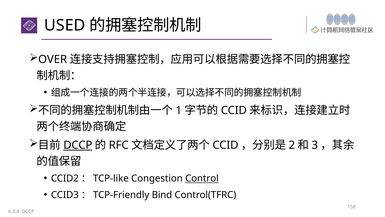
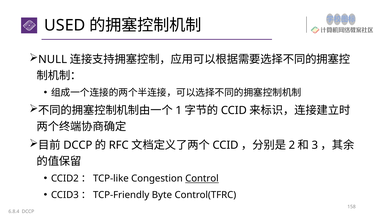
OVER: OVER -> NULL
DCCP at (78, 145) underline: present -> none
Bind: Bind -> Byte
